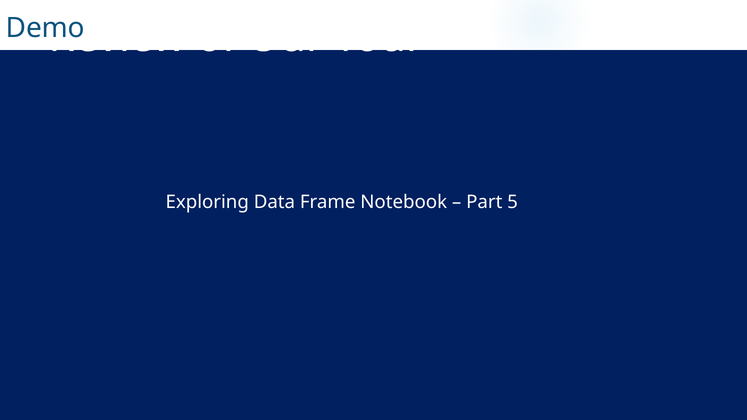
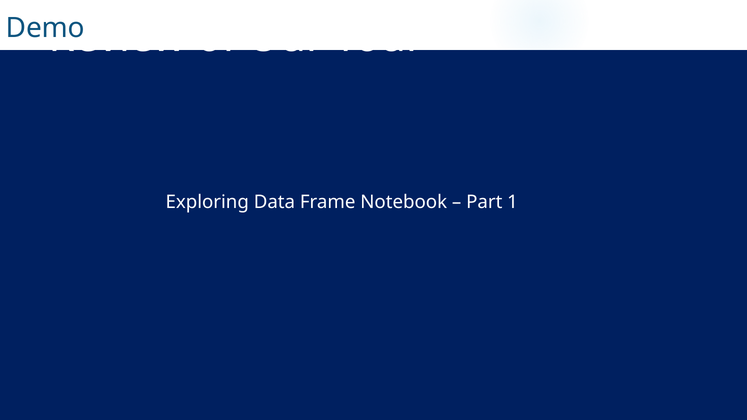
5: 5 -> 1
